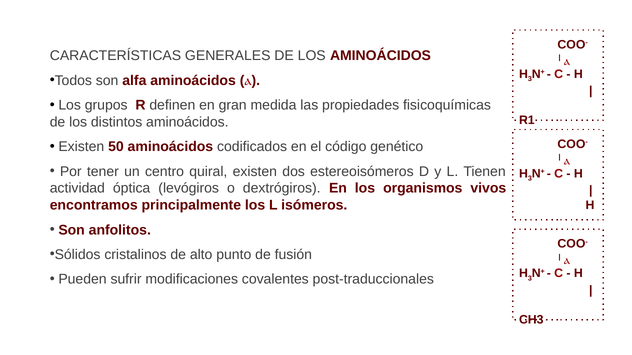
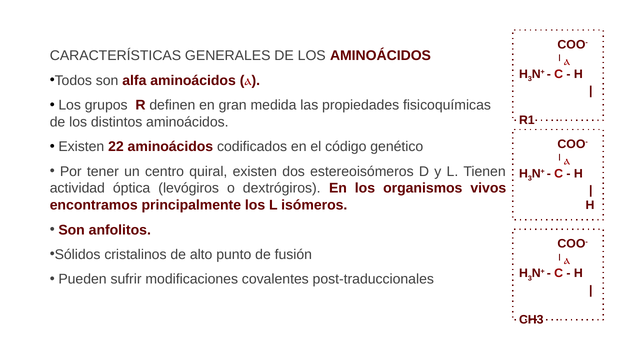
50: 50 -> 22
